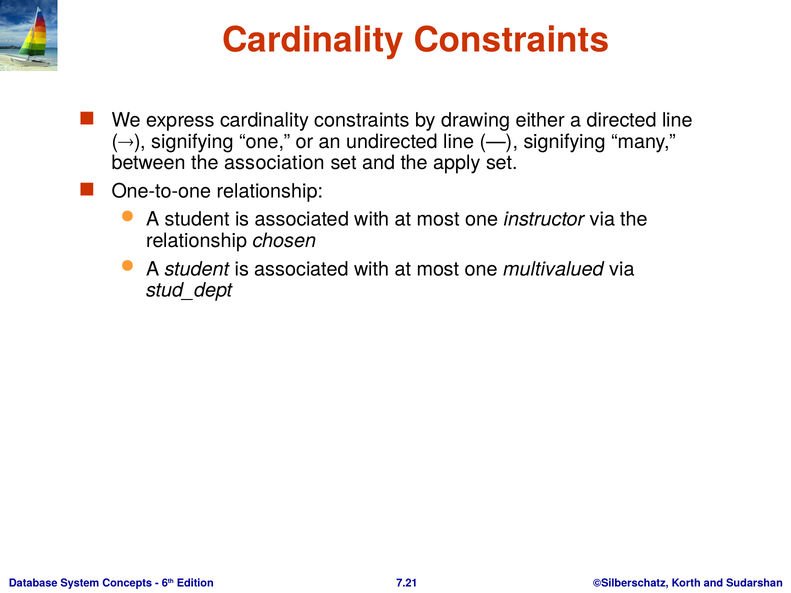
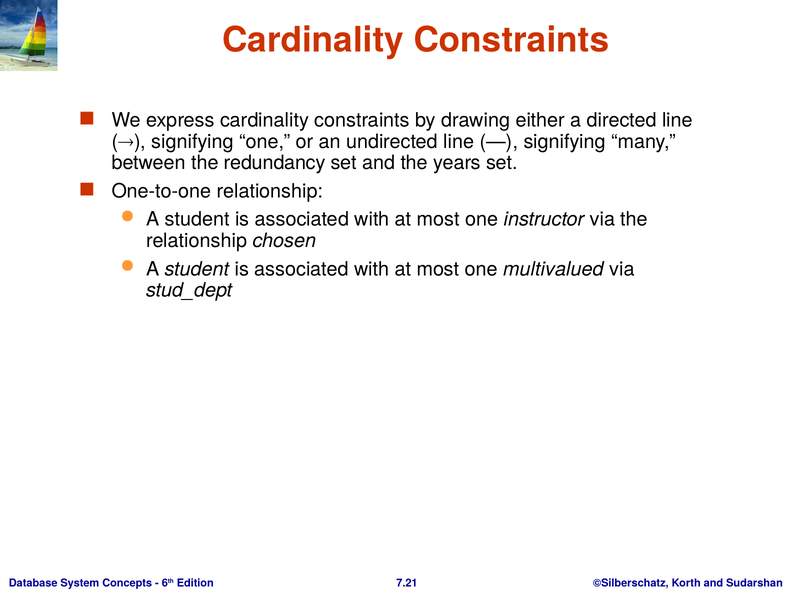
association: association -> redundancy
apply: apply -> years
